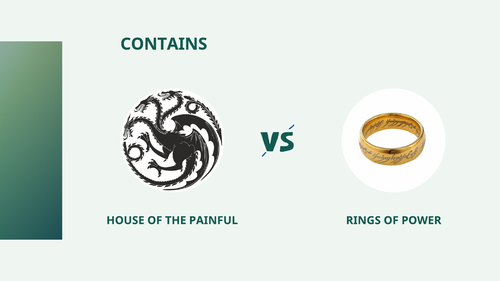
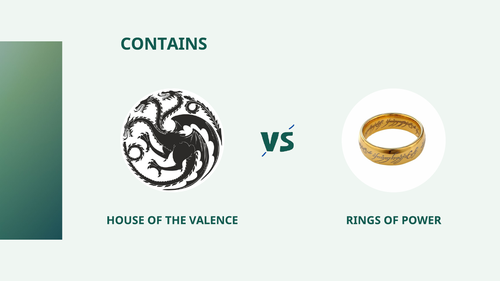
PAINFUL: PAINFUL -> VALENCE
